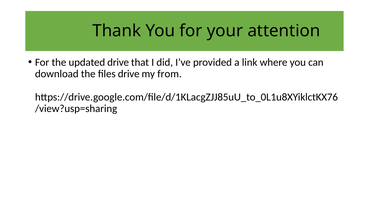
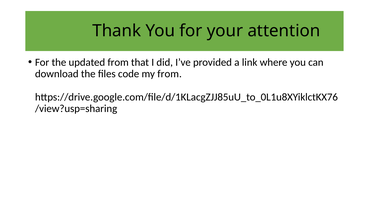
updated drive: drive -> from
files drive: drive -> code
